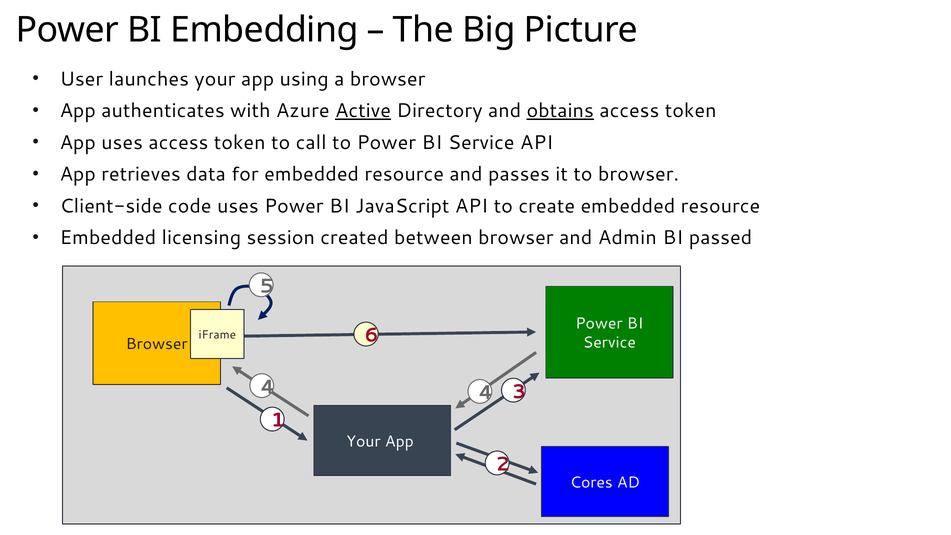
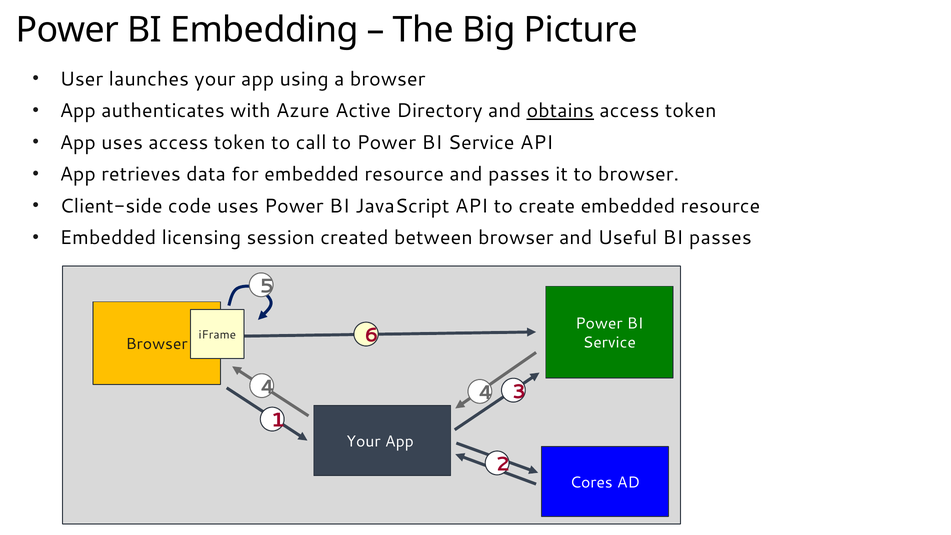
Active underline: present -> none
Admin: Admin -> Useful
BI passed: passed -> passes
